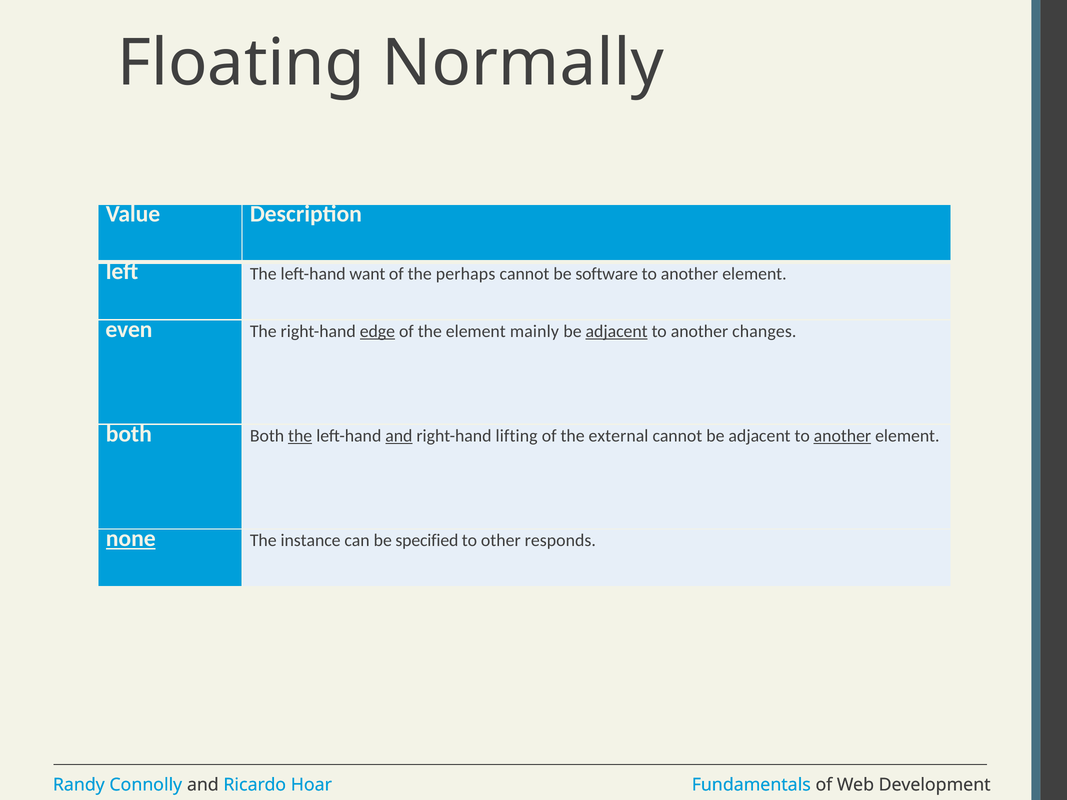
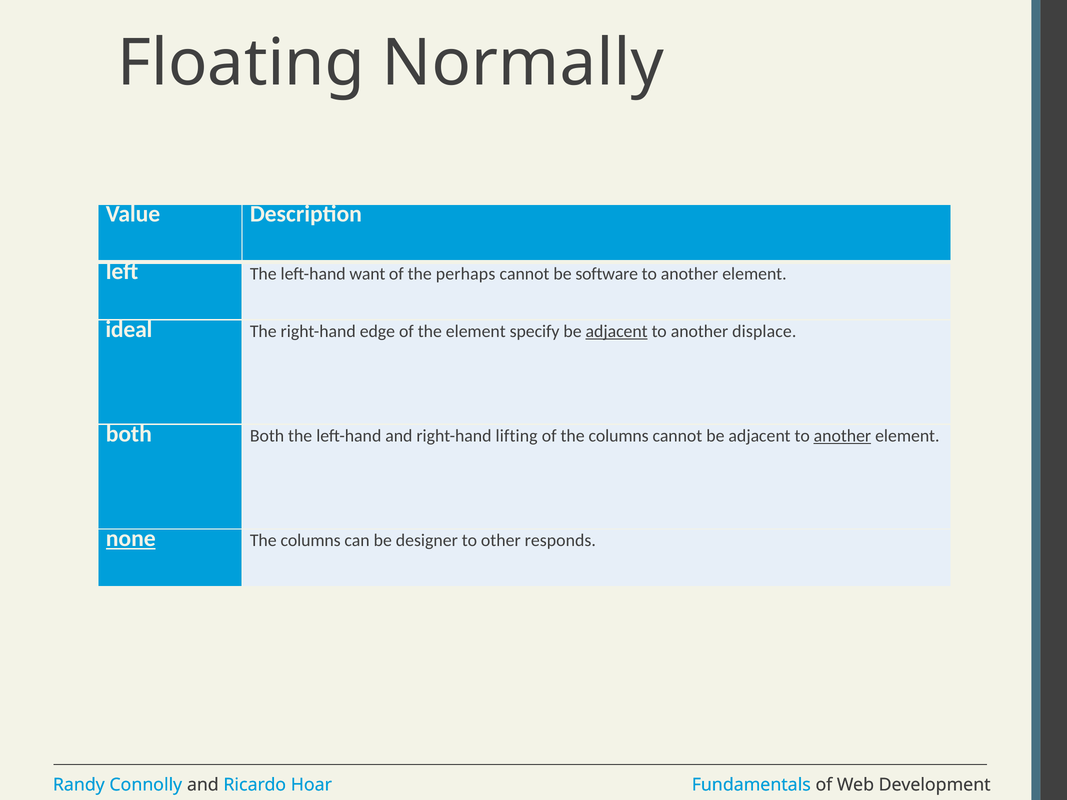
even: even -> ideal
edge underline: present -> none
mainly: mainly -> specify
changes: changes -> displace
the at (300, 436) underline: present -> none
and at (399, 436) underline: present -> none
of the external: external -> columns
instance at (311, 541): instance -> columns
specified: specified -> designer
